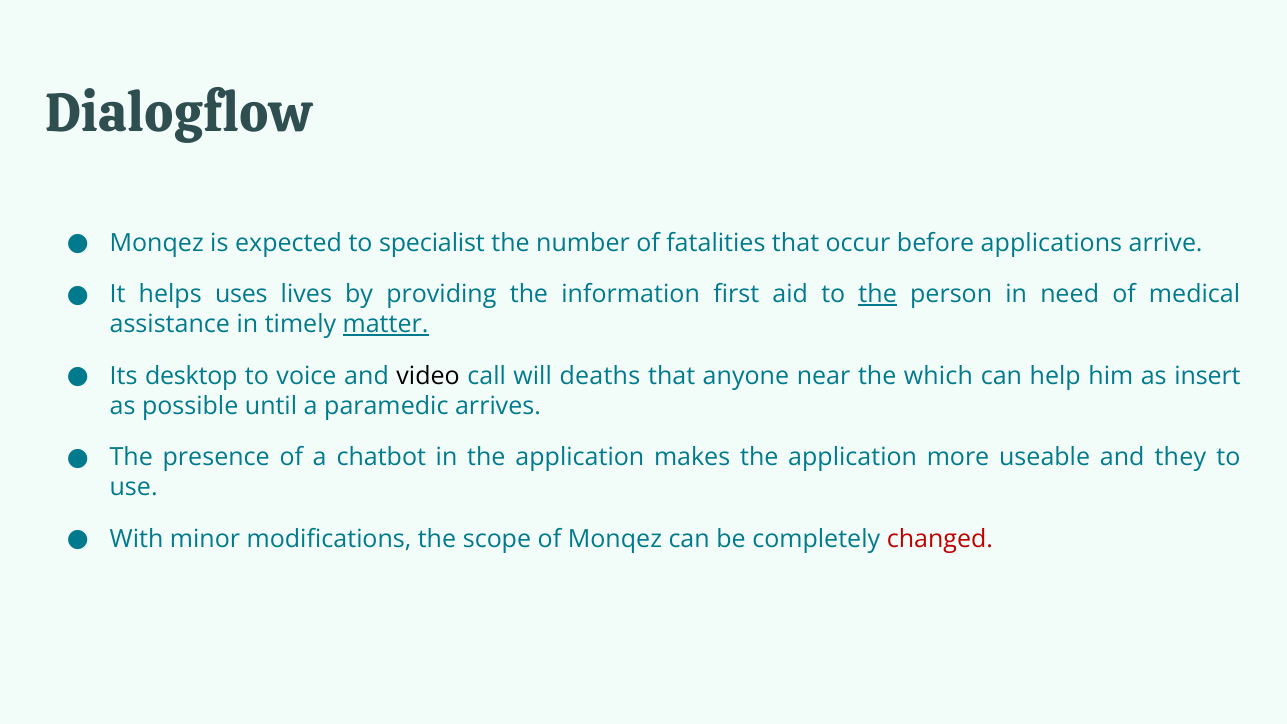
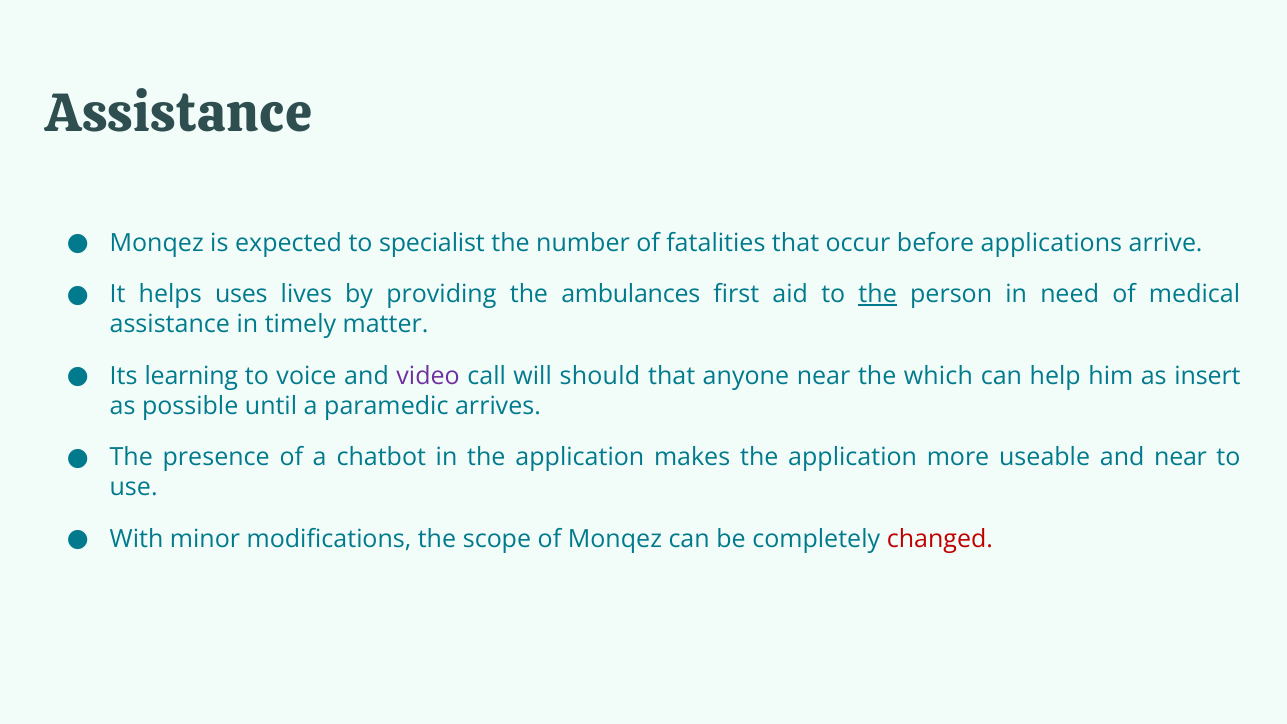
Dialogflow at (179, 114): Dialogflow -> Assistance
information: information -> ambulances
matter underline: present -> none
desktop: desktop -> learning
video colour: black -> purple
deaths: deaths -> should
and they: they -> near
